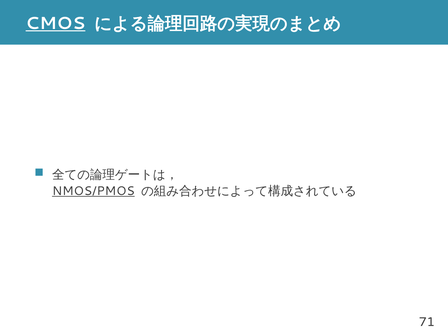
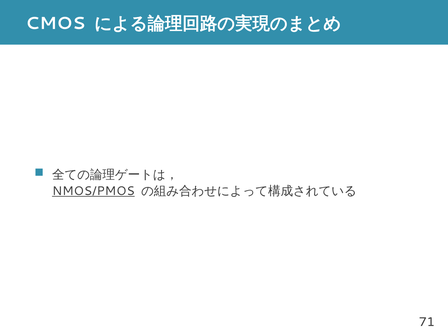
CMOS underline: present -> none
